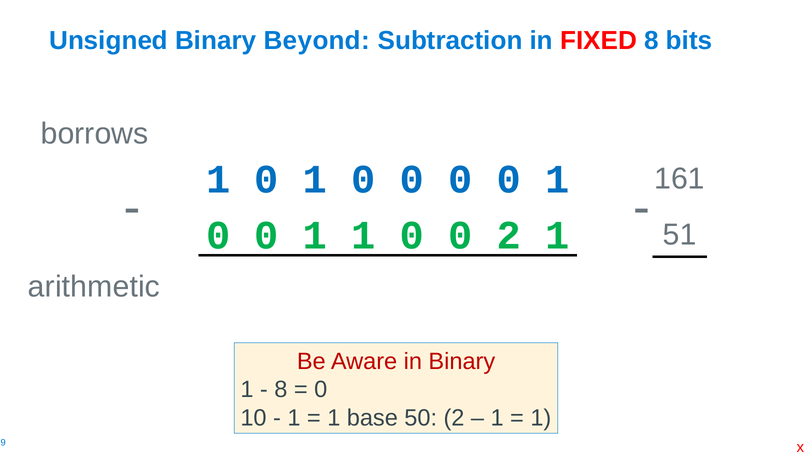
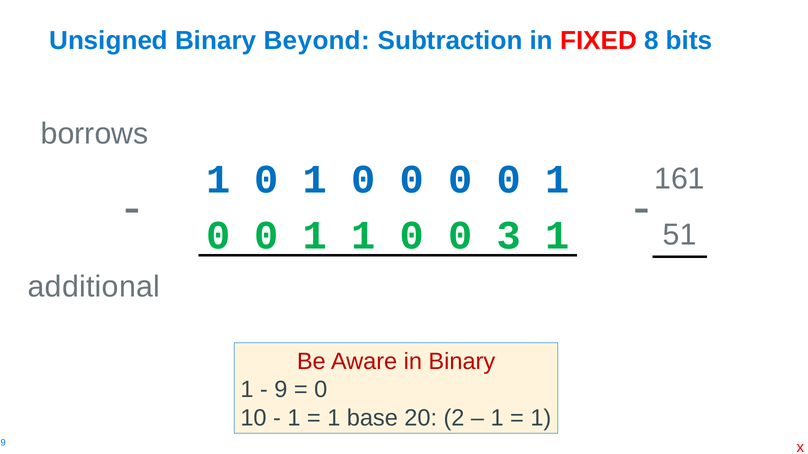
0 2: 2 -> 3
arithmetic: arithmetic -> additional
8 at (281, 390): 8 -> 9
50: 50 -> 20
